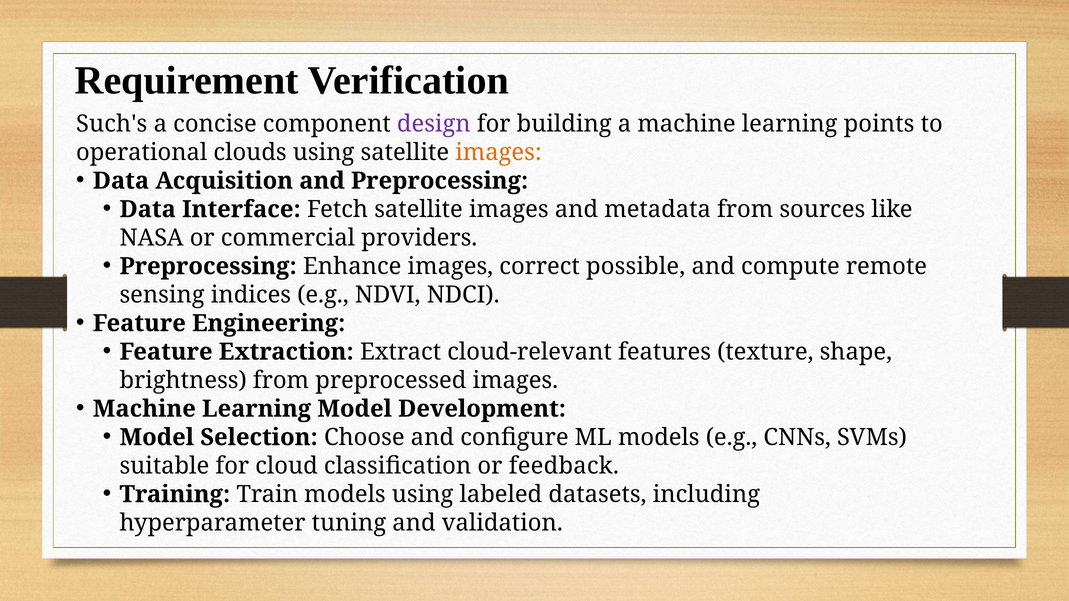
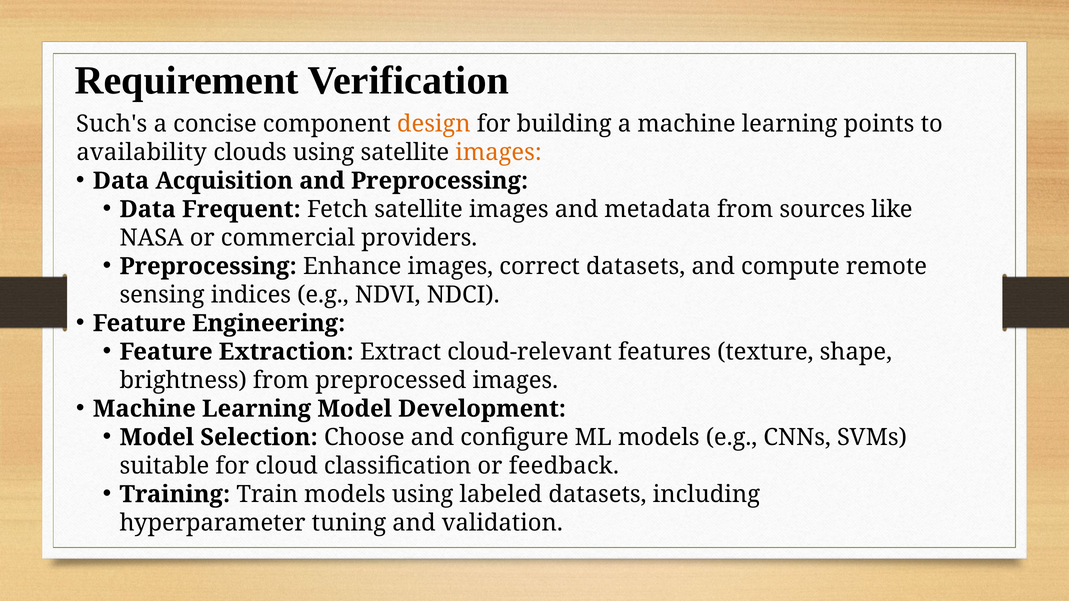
design colour: purple -> orange
operational: operational -> availability
Interface: Interface -> Frequent
correct possible: possible -> datasets
